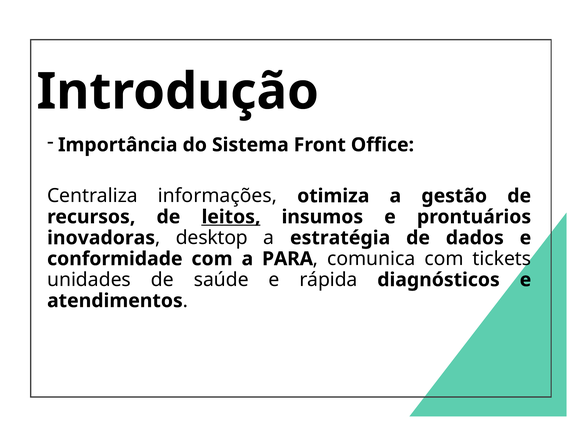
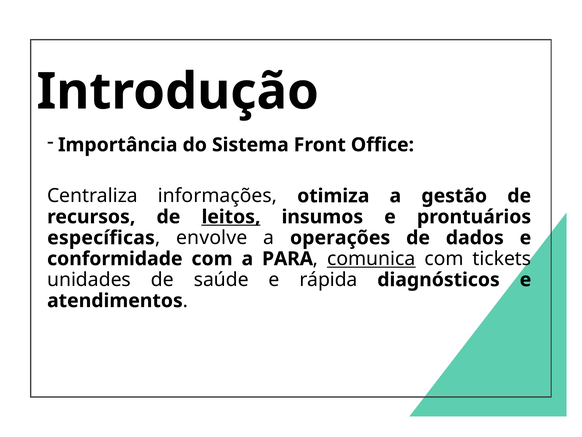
inovadoras: inovadoras -> específicas
desktop: desktop -> envolve
estratégia: estratégia -> operações
comunica underline: none -> present
